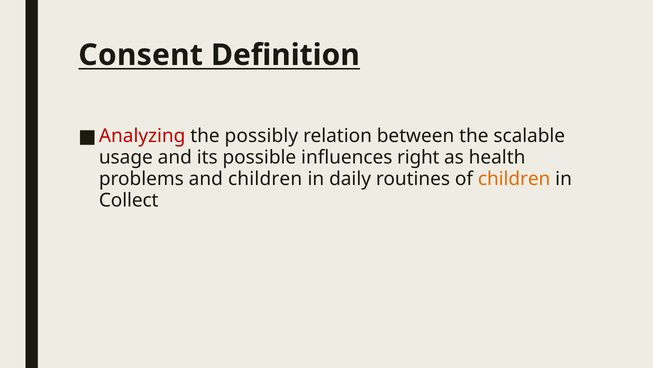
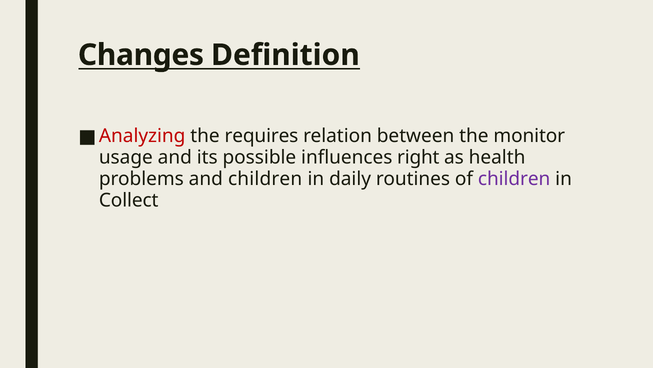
Consent: Consent -> Changes
possibly: possibly -> requires
scalable: scalable -> monitor
children at (514, 179) colour: orange -> purple
